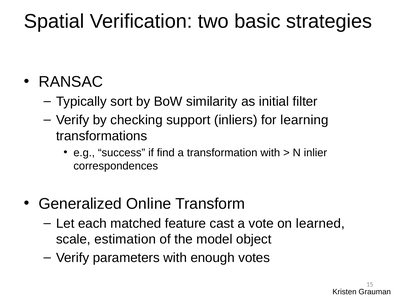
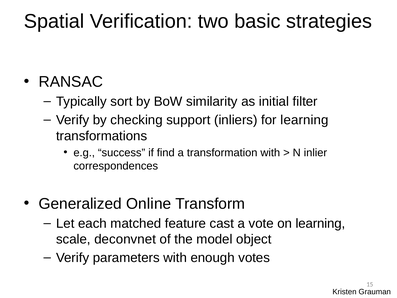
on learned: learned -> learning
estimation: estimation -> deconvnet
